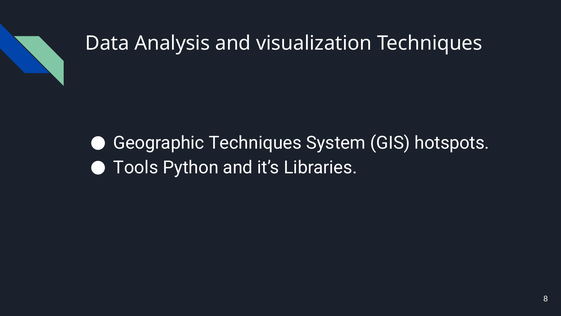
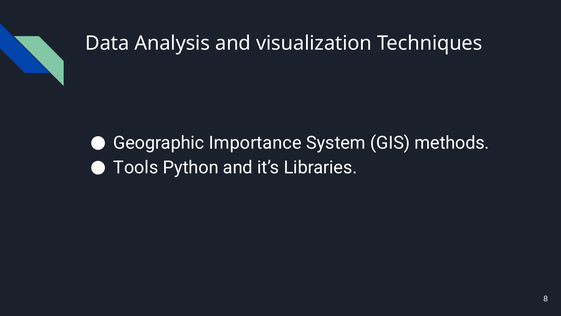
Geographic Techniques: Techniques -> Importance
hotspots: hotspots -> methods
